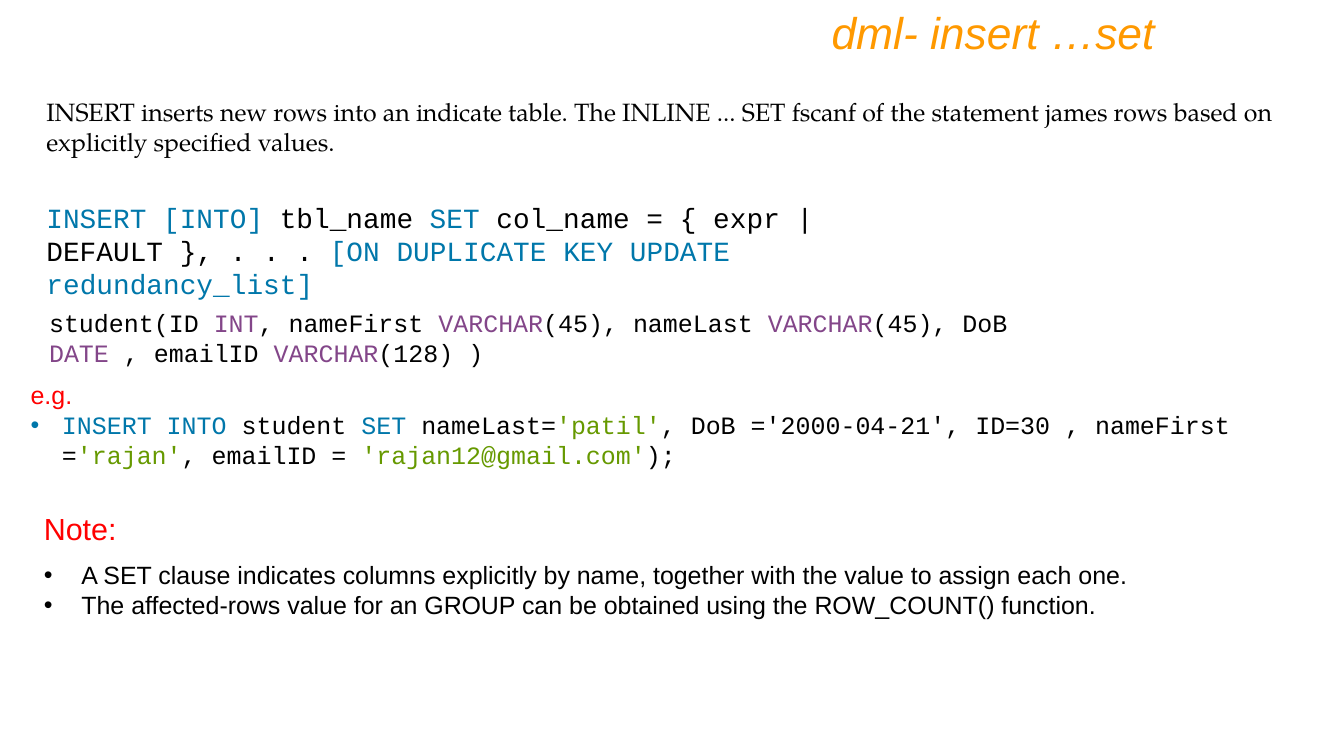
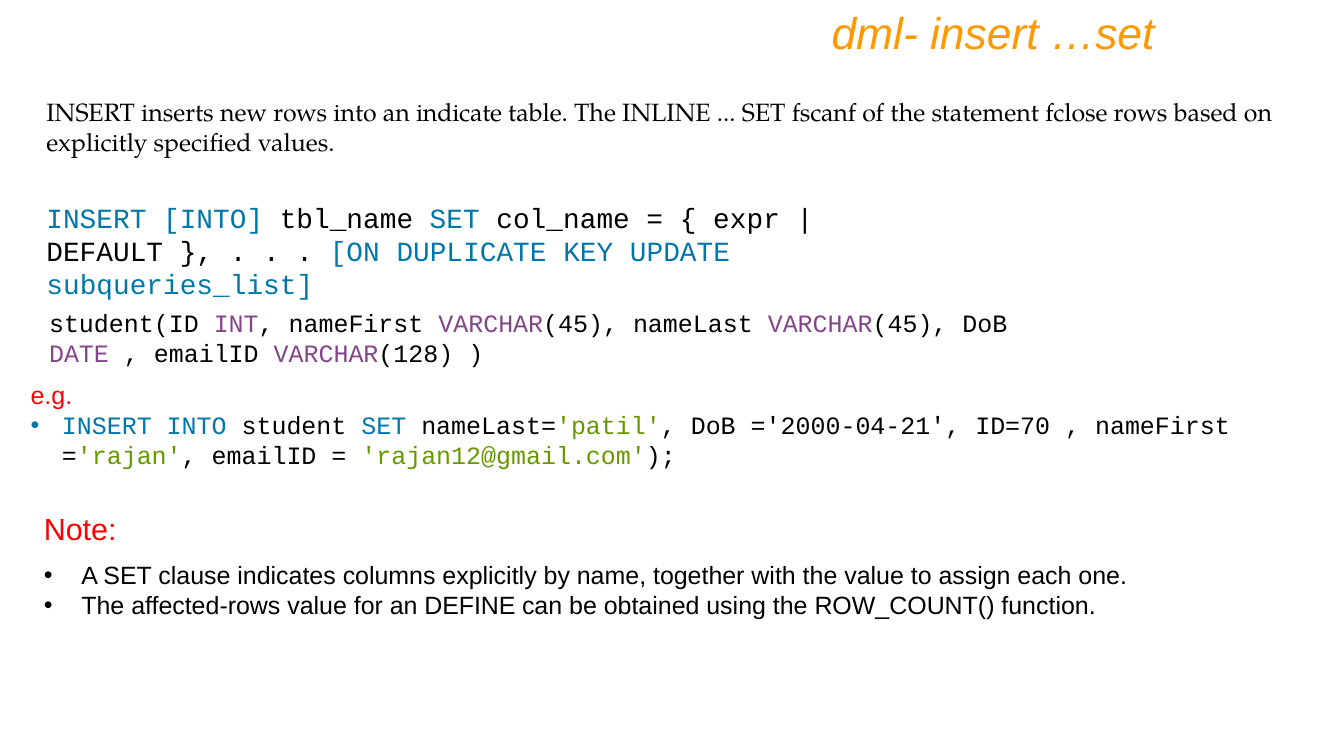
james: james -> fclose
redundancy_list: redundancy_list -> subqueries_list
ID=30: ID=30 -> ID=70
GROUP: GROUP -> DEFINE
